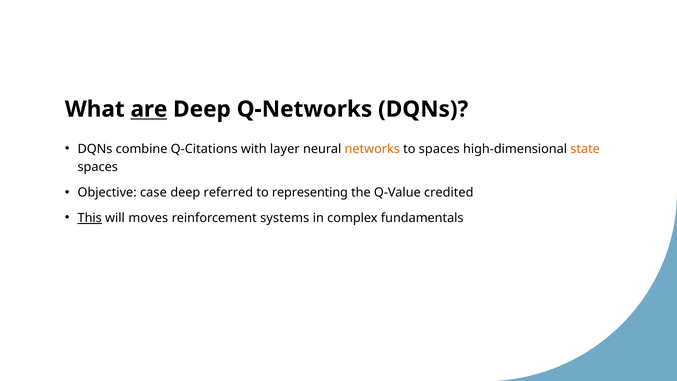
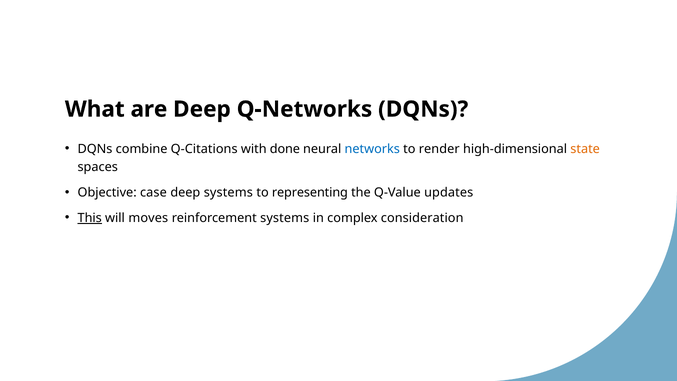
are underline: present -> none
layer: layer -> done
networks colour: orange -> blue
to spaces: spaces -> render
deep referred: referred -> systems
credited: credited -> updates
fundamentals: fundamentals -> consideration
